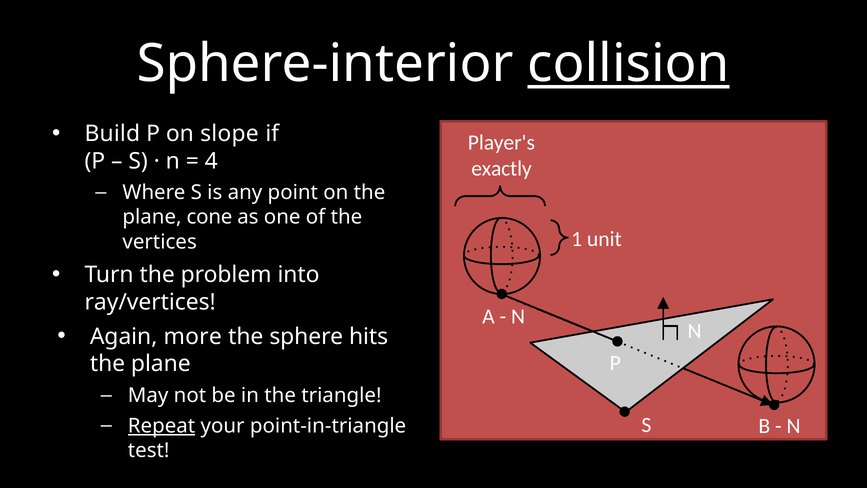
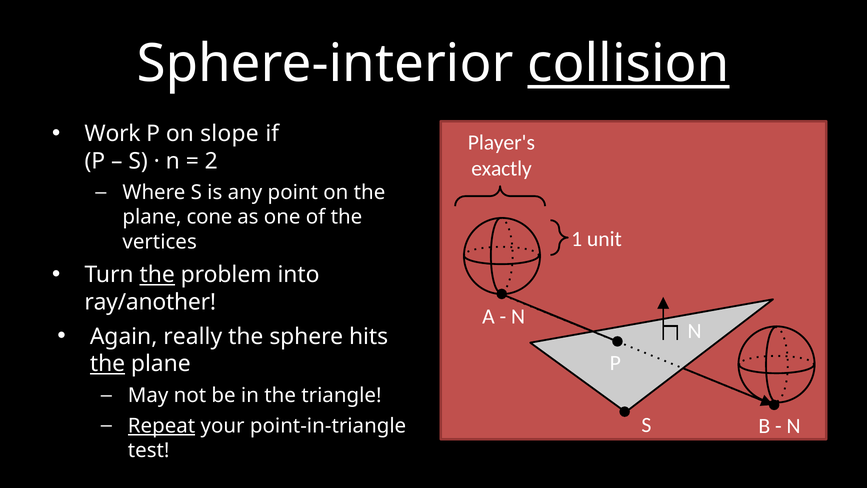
Build: Build -> Work
4: 4 -> 2
the at (157, 275) underline: none -> present
ray/vertices: ray/vertices -> ray/another
more: more -> really
the at (108, 364) underline: none -> present
